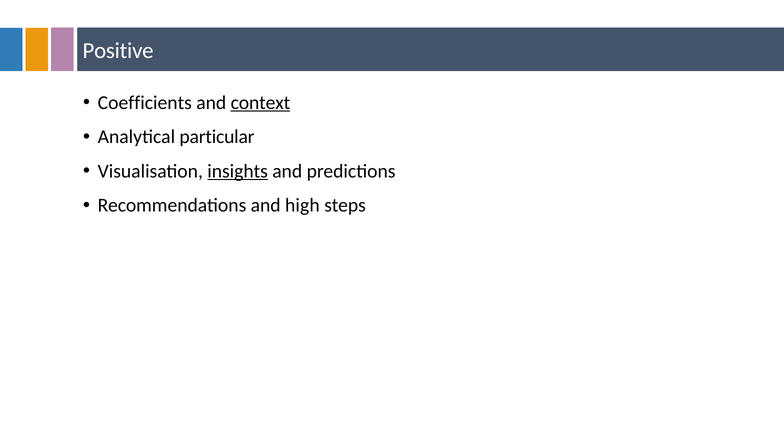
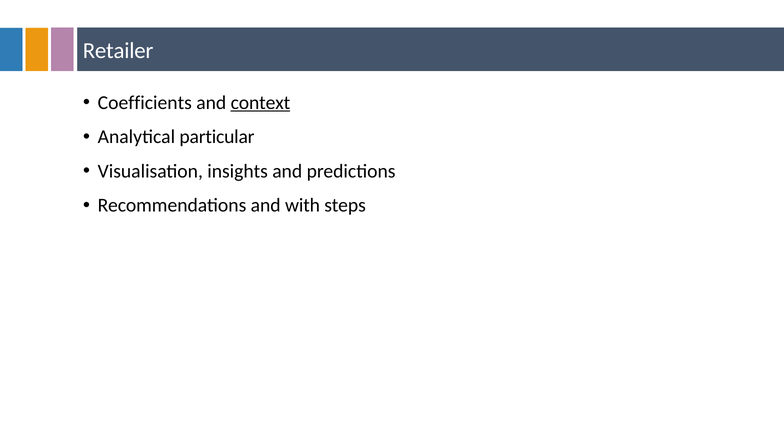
Positive: Positive -> Retailer
insights underline: present -> none
high: high -> with
